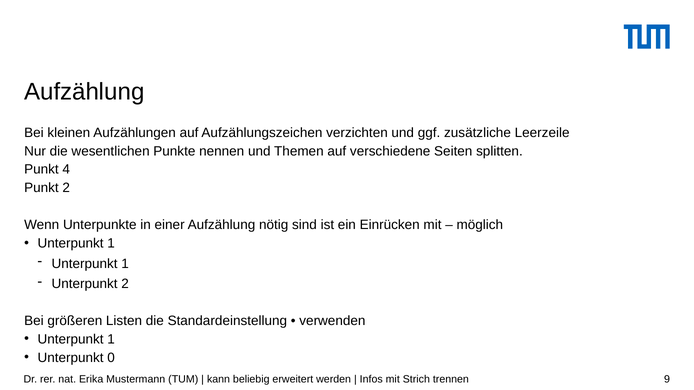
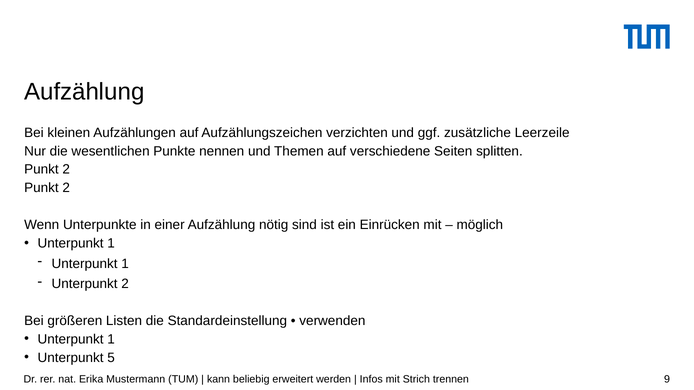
4 at (66, 170): 4 -> 2
0: 0 -> 5
